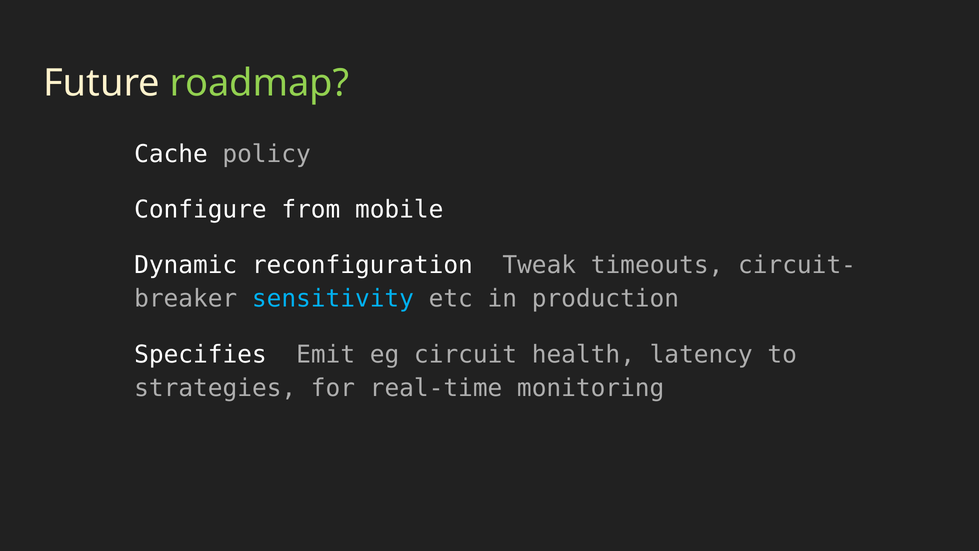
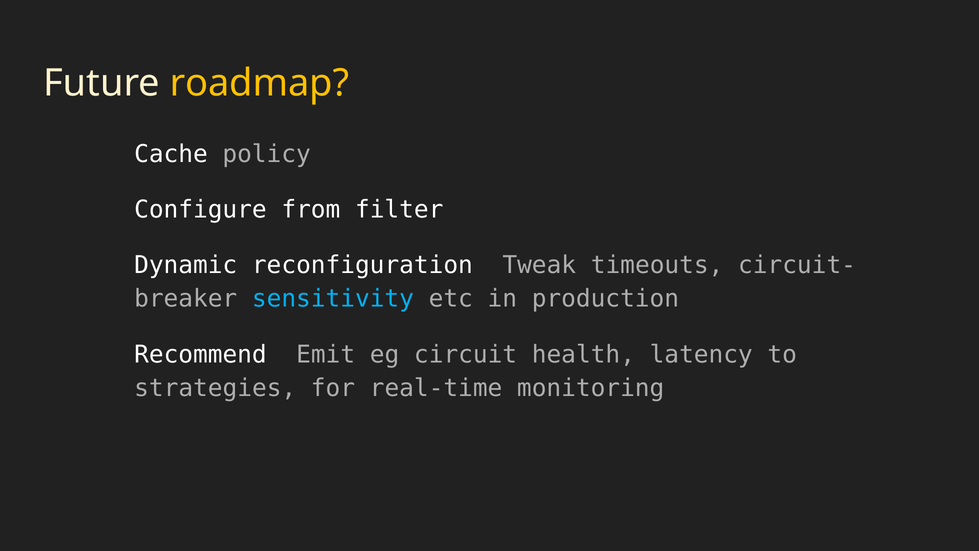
roadmap colour: light green -> yellow
mobile: mobile -> filter
Specifies: Specifies -> Recommend
